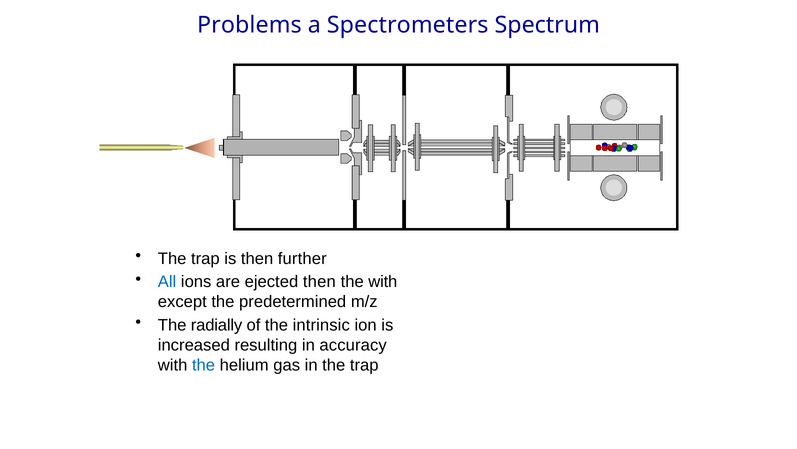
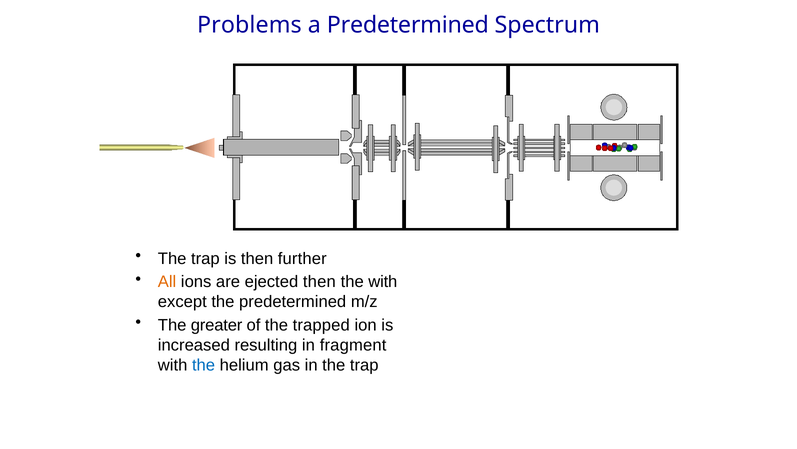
a Spectrometers: Spectrometers -> Predetermined
All colour: blue -> orange
radially: radially -> greater
intrinsic: intrinsic -> trapped
accuracy: accuracy -> fragment
